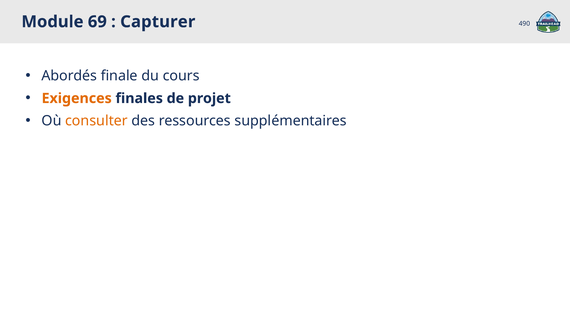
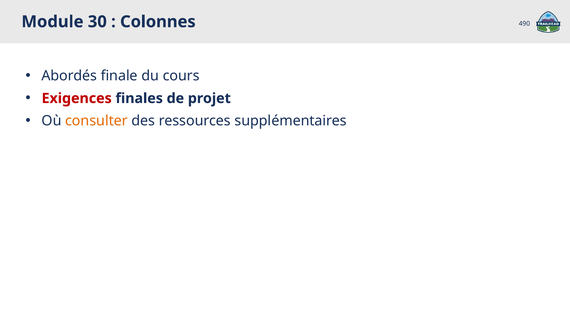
69: 69 -> 30
Capturer: Capturer -> Colonnes
Exigences colour: orange -> red
